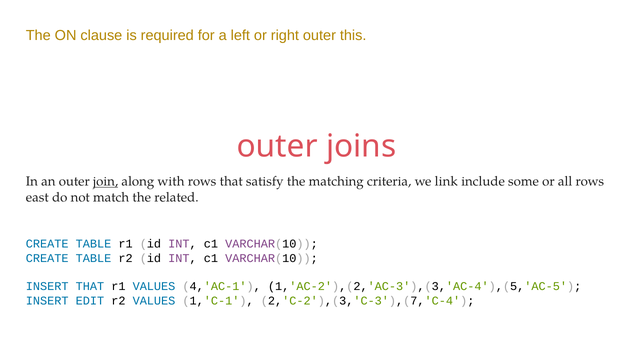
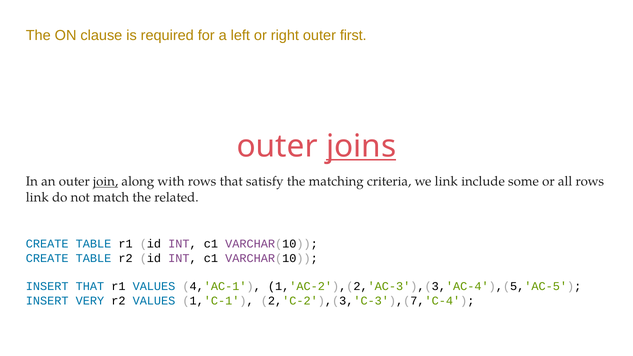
this: this -> first
joins underline: none -> present
east at (37, 197): east -> link
EDIT: EDIT -> VERY
